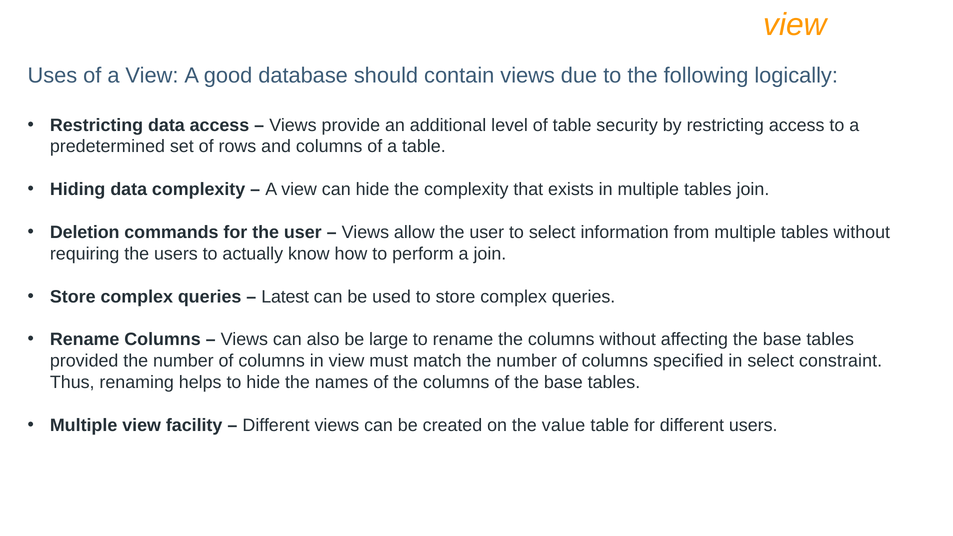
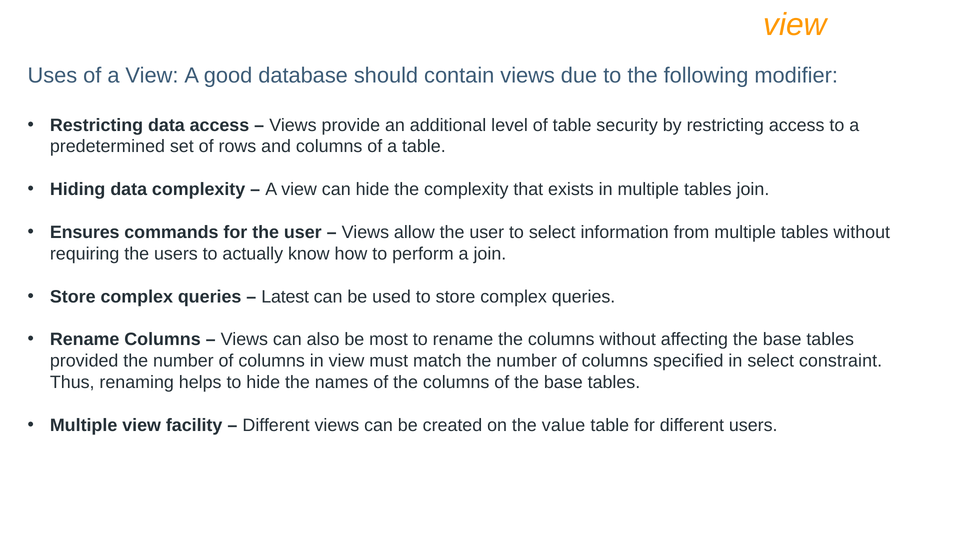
logically: logically -> modifier
Deletion: Deletion -> Ensures
large: large -> most
